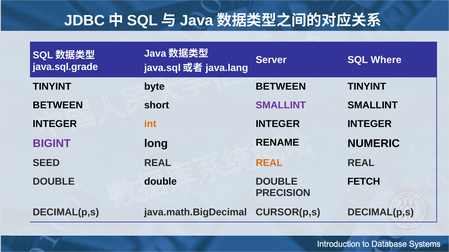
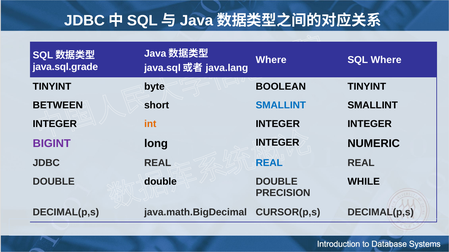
Server at (271, 60): Server -> Where
byte BETWEEN: BETWEEN -> BOOLEAN
SMALLINT at (281, 105) colour: purple -> blue
long RENAME: RENAME -> INTEGER
SEED: SEED -> JDBC
REAL at (269, 163) colour: orange -> blue
FETCH: FETCH -> WHILE
